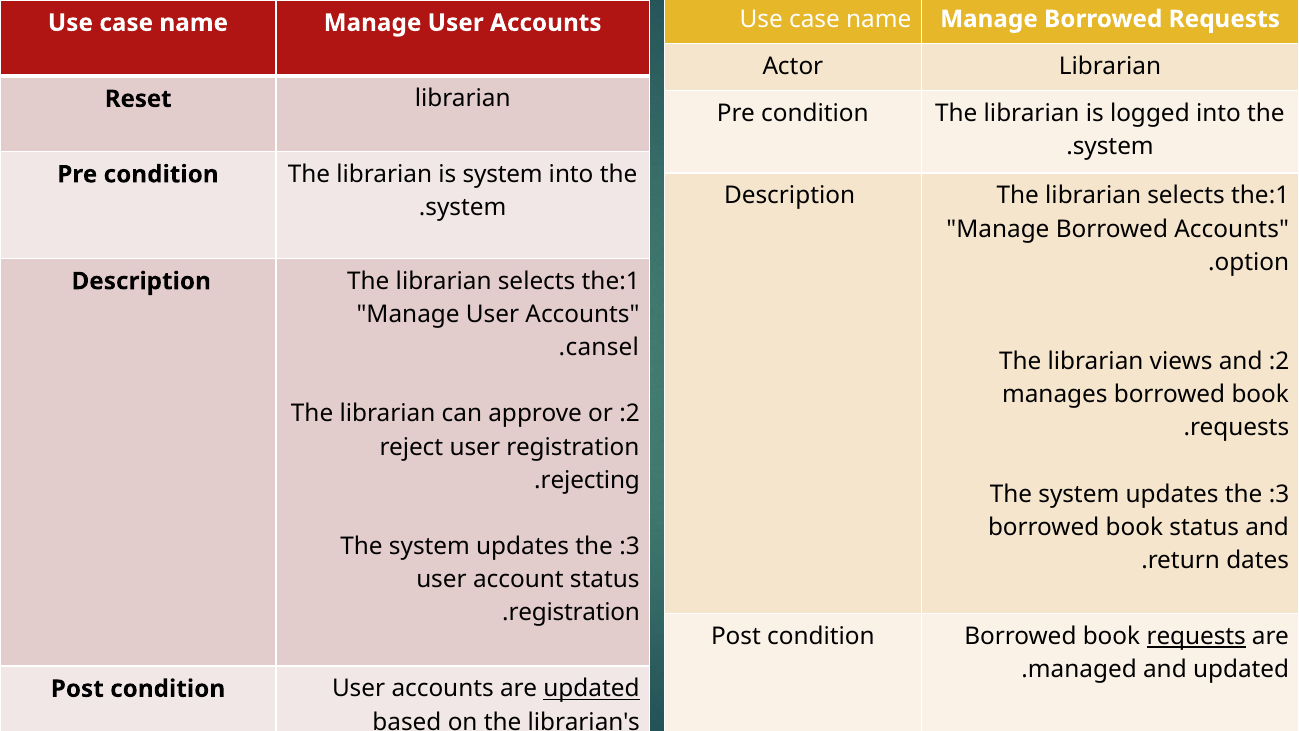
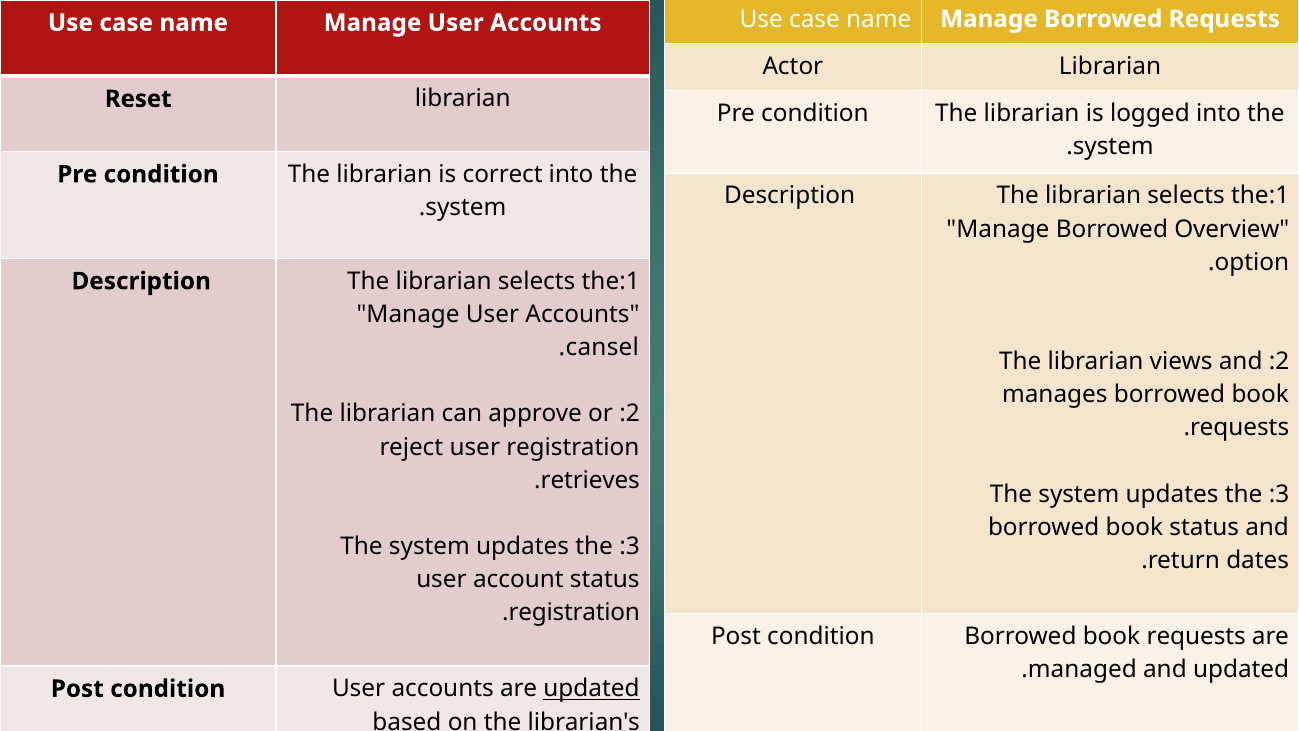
is system: system -> correct
Borrowed Accounts: Accounts -> Overview
rejecting: rejecting -> retrieves
requests at (1196, 636) underline: present -> none
